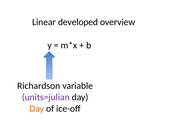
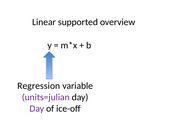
developed: developed -> supported
Richardson: Richardson -> Regression
Day at (37, 109) colour: orange -> purple
